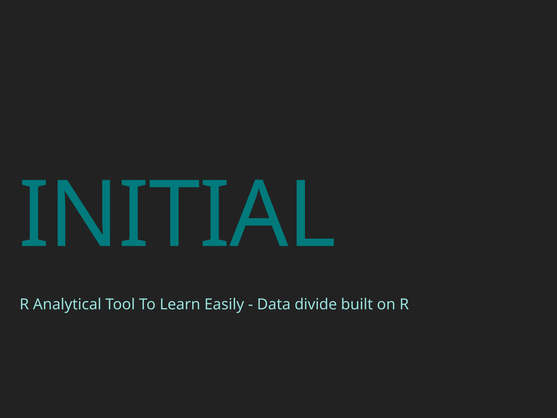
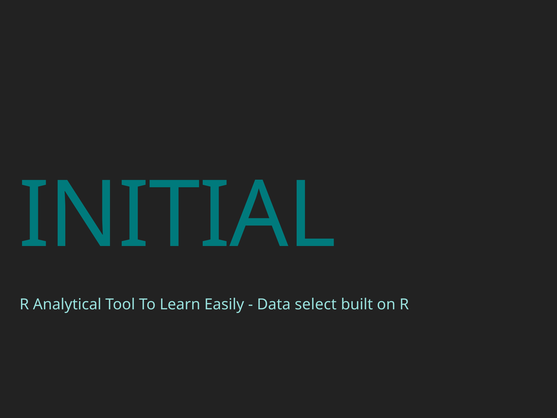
divide: divide -> select
